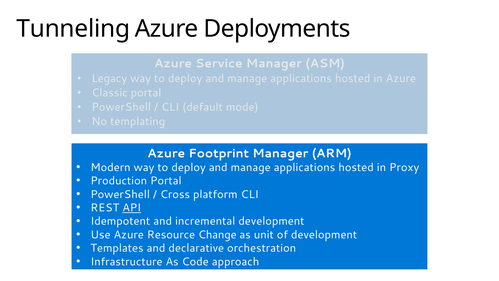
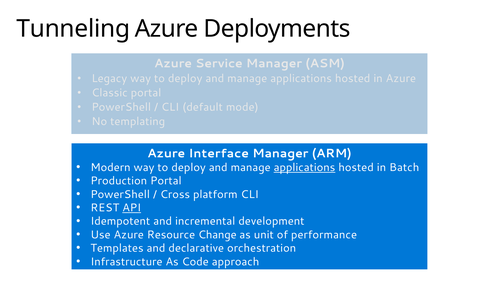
Footprint: Footprint -> Interface
applications at (304, 167) underline: none -> present
Proxy: Proxy -> Batch
of development: development -> performance
